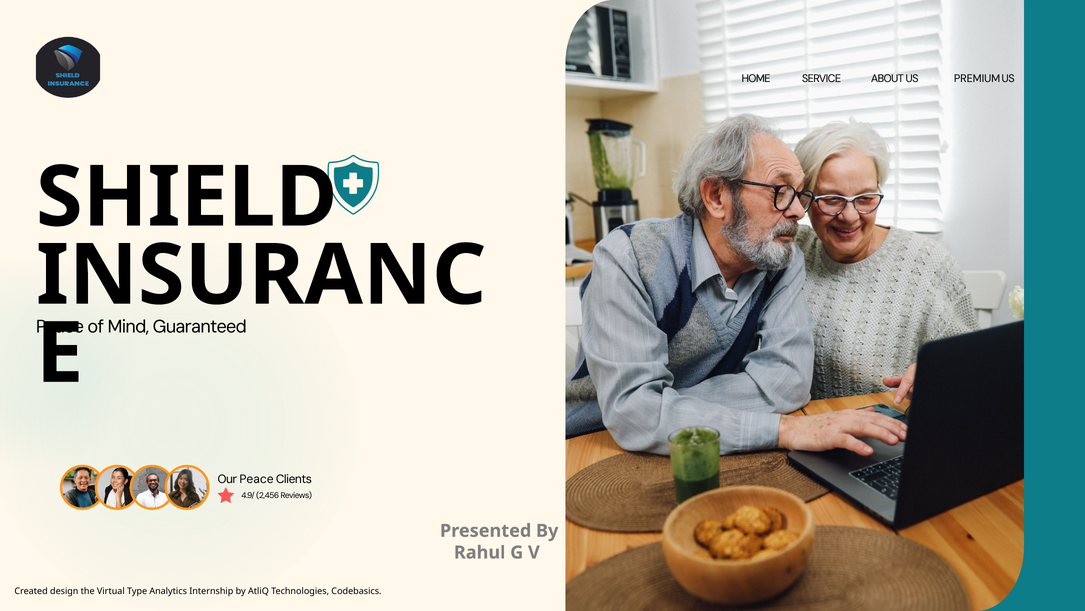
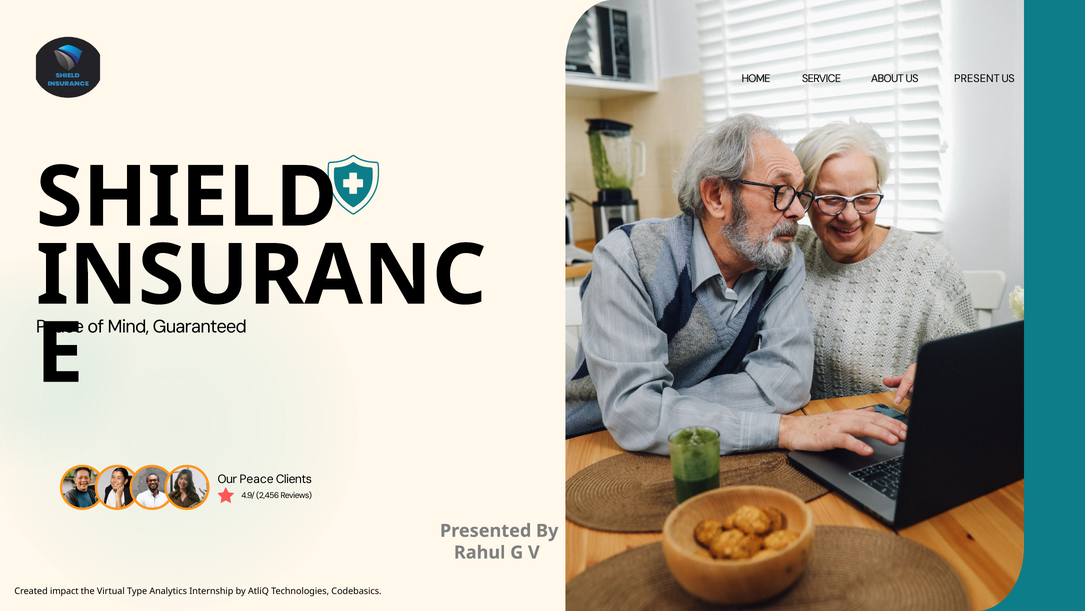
PREMIUM: PREMIUM -> PRESENT
design: design -> impact
